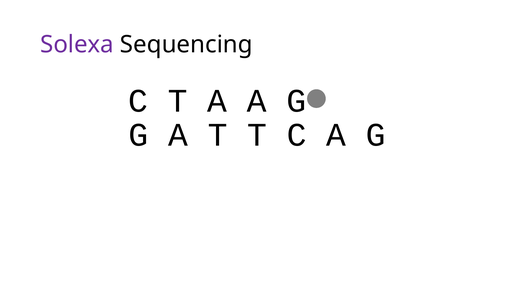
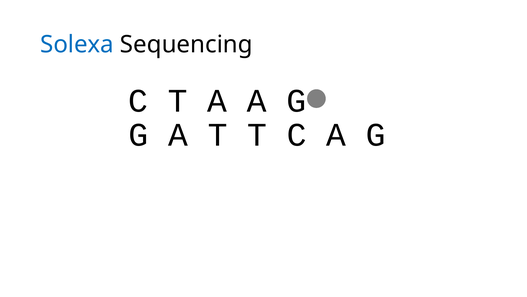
Solexa colour: purple -> blue
